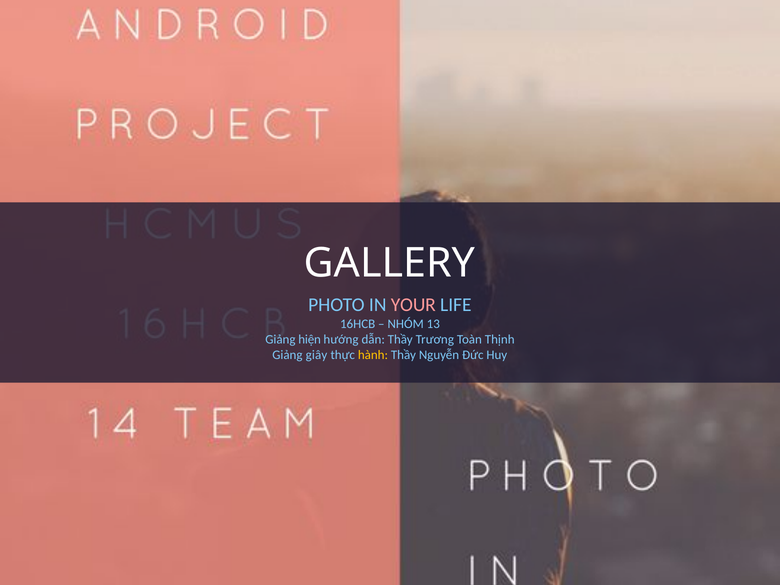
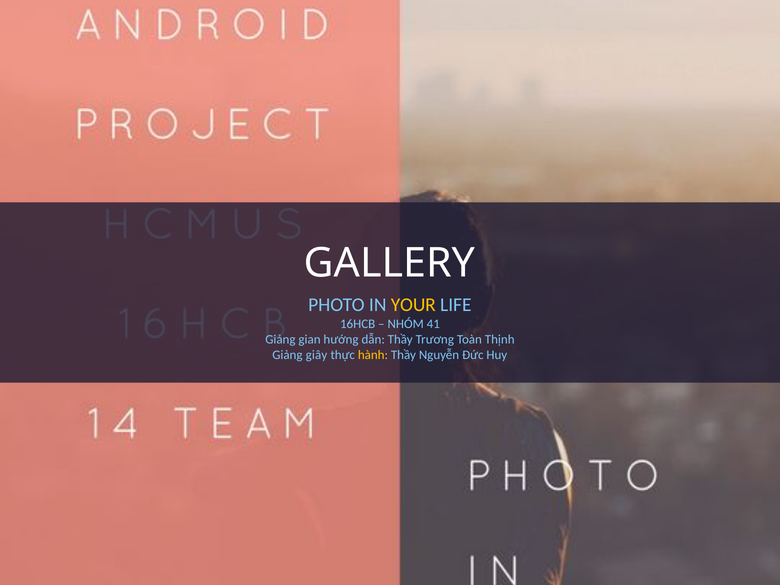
YOUR colour: pink -> yellow
13: 13 -> 41
hiện: hiện -> gian
